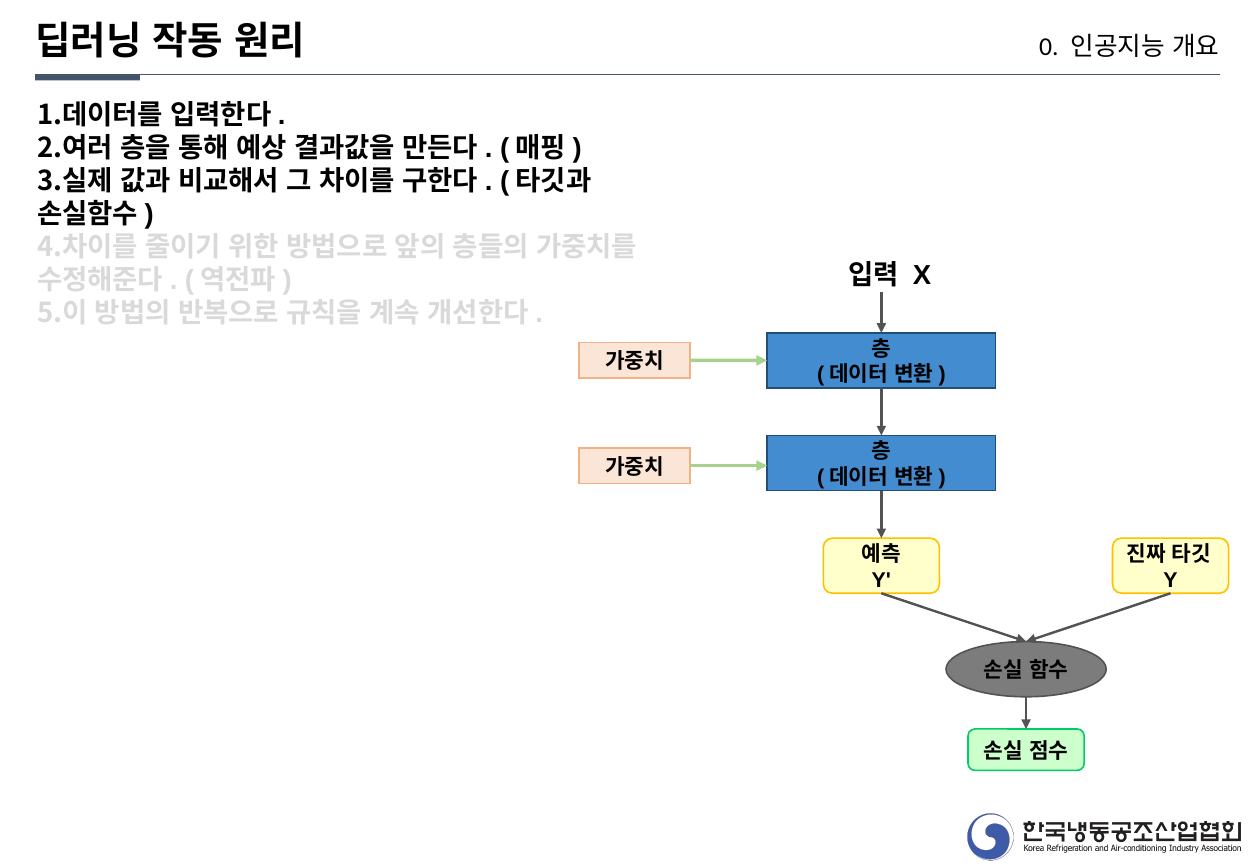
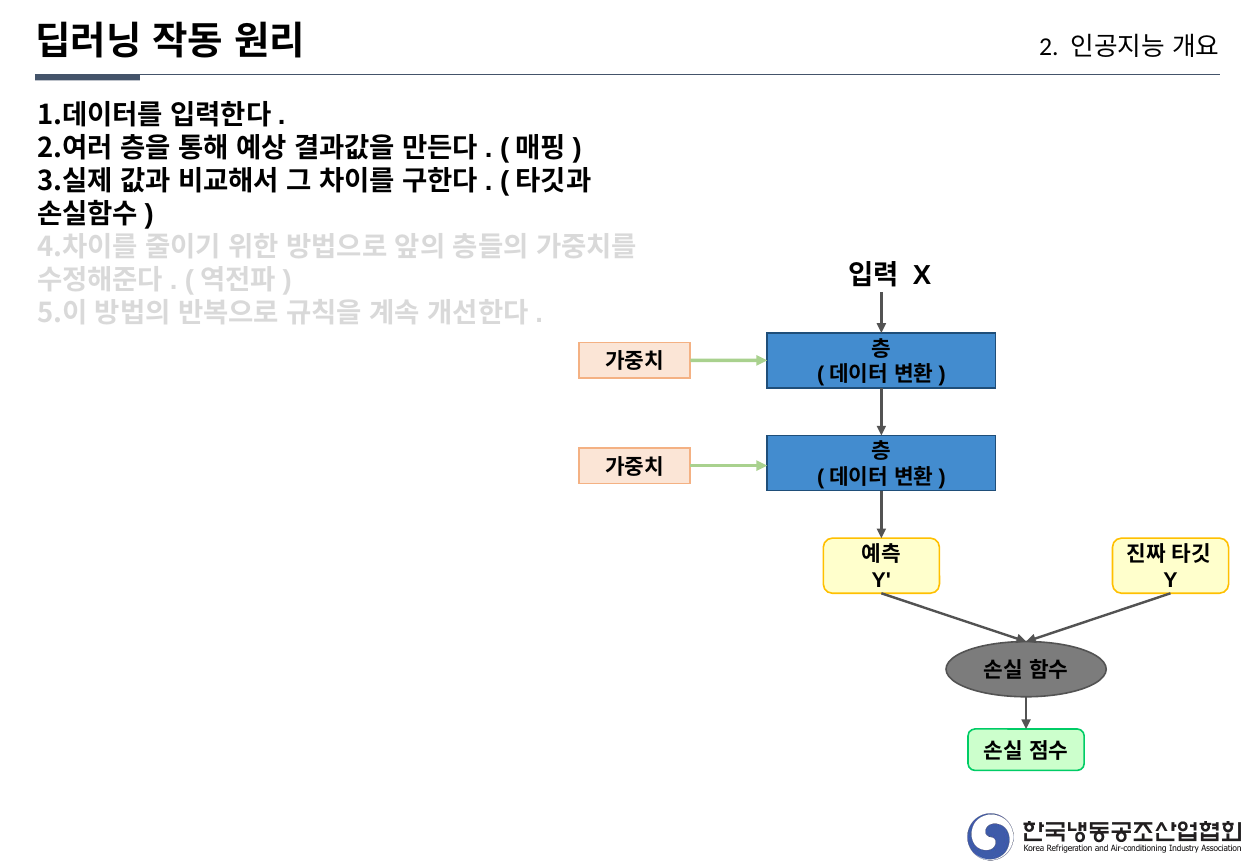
0: 0 -> 2
